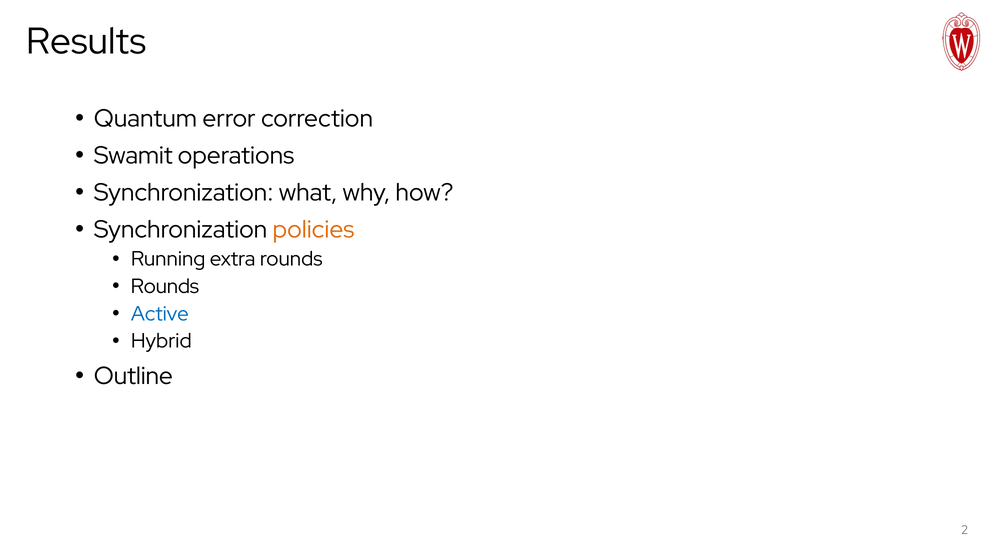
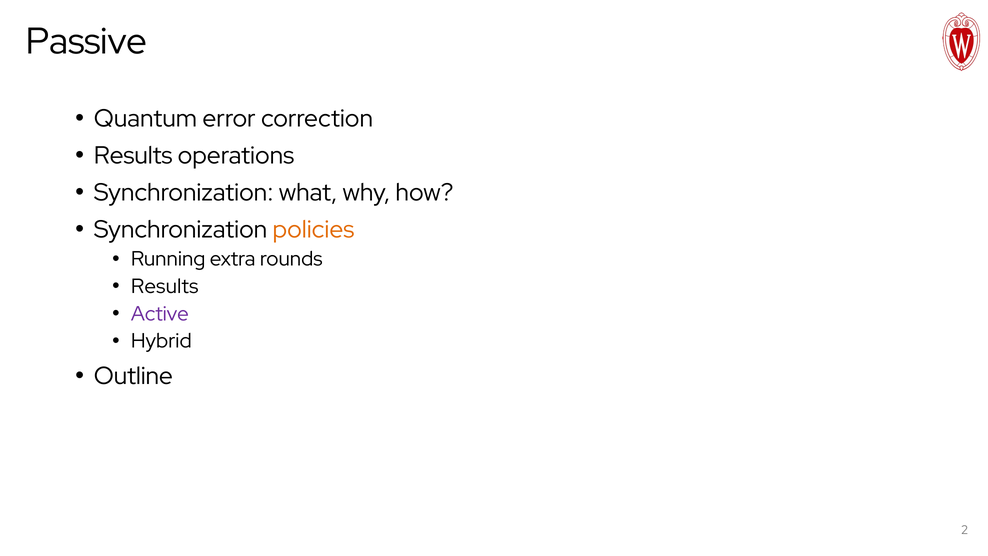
Results: Results -> Passive
Swamit at (133, 155): Swamit -> Results
Rounds at (165, 286): Rounds -> Results
Active colour: blue -> purple
